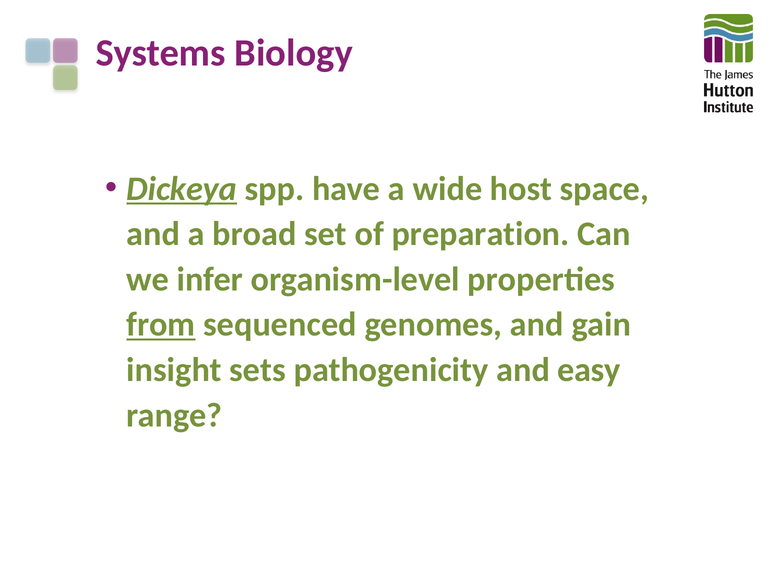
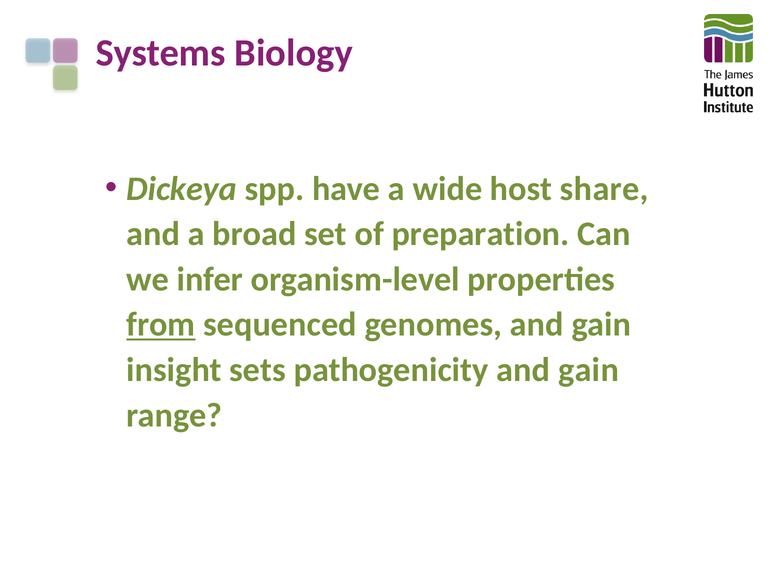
Dickeya underline: present -> none
space: space -> share
pathogenicity and easy: easy -> gain
